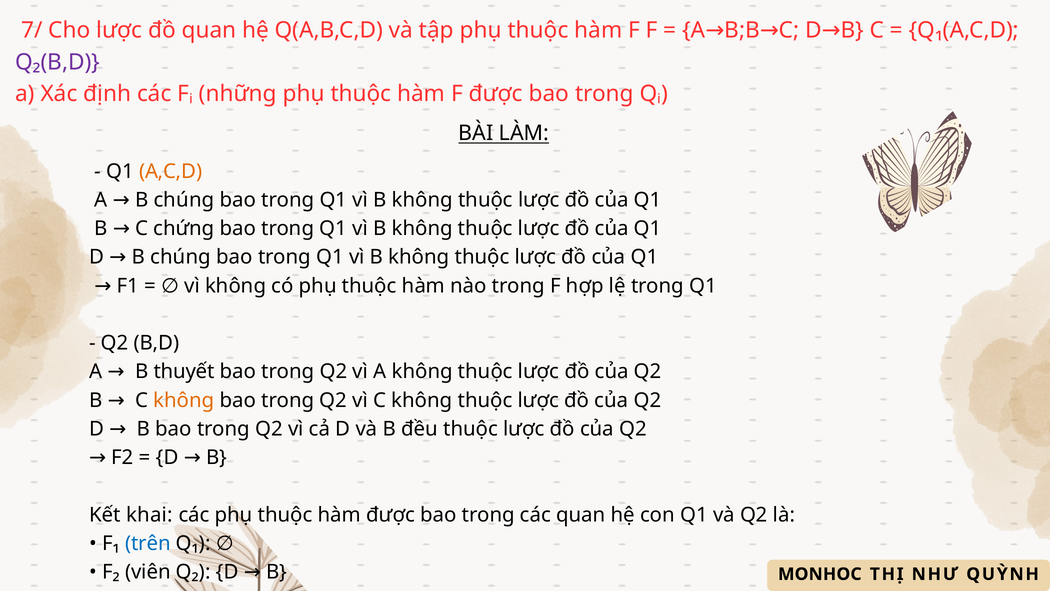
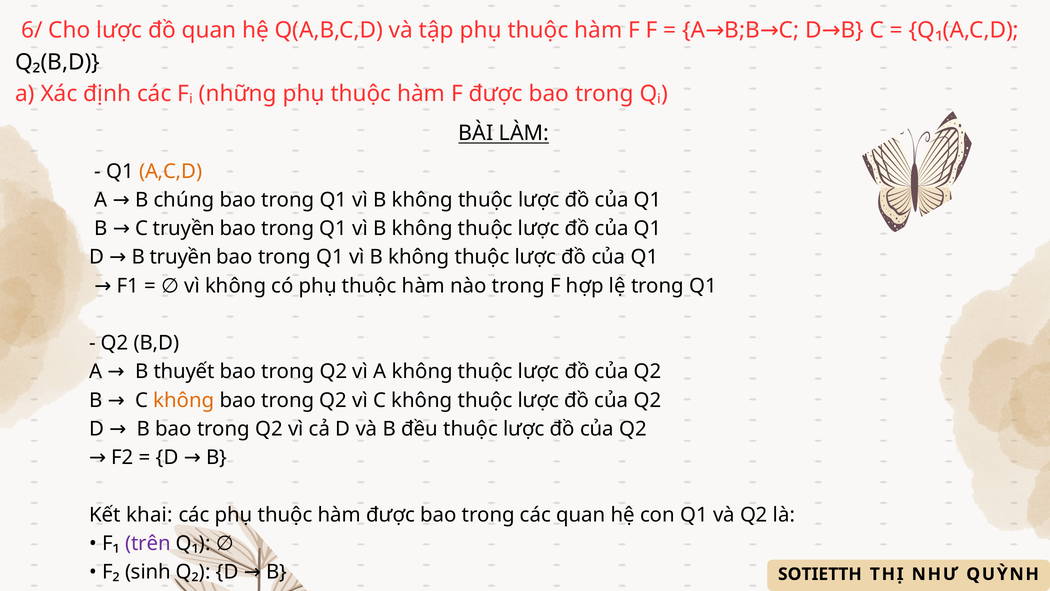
7/: 7/ -> 6/
Q₂(B,D colour: purple -> black
C chứng: chứng -> truyền
D B chúng: chúng -> truyền
trên colour: blue -> purple
viên: viên -> sinh
MONHOC: MONHOC -> SOTIETTH
